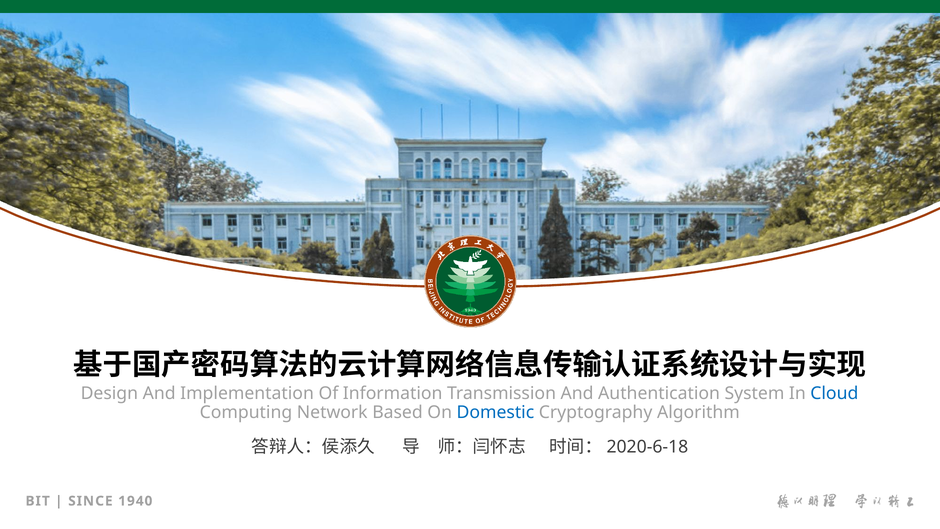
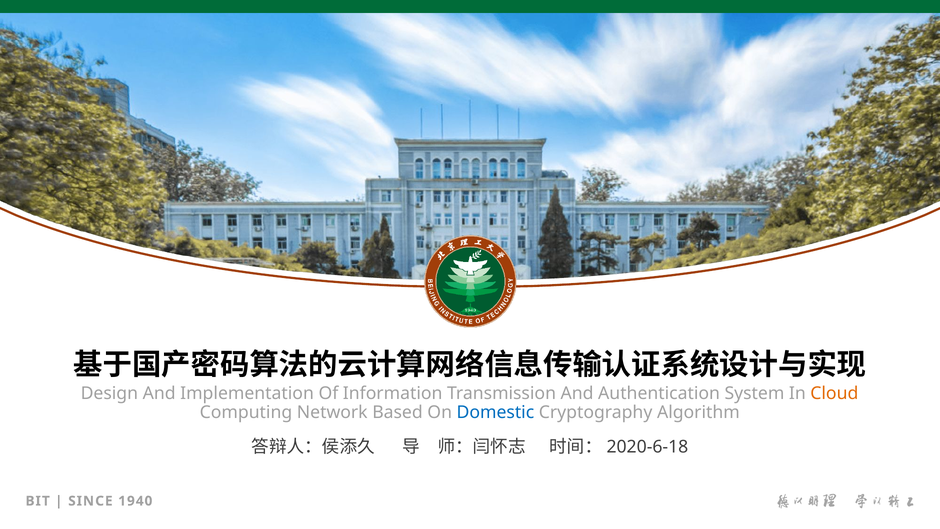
Cloud colour: blue -> orange
